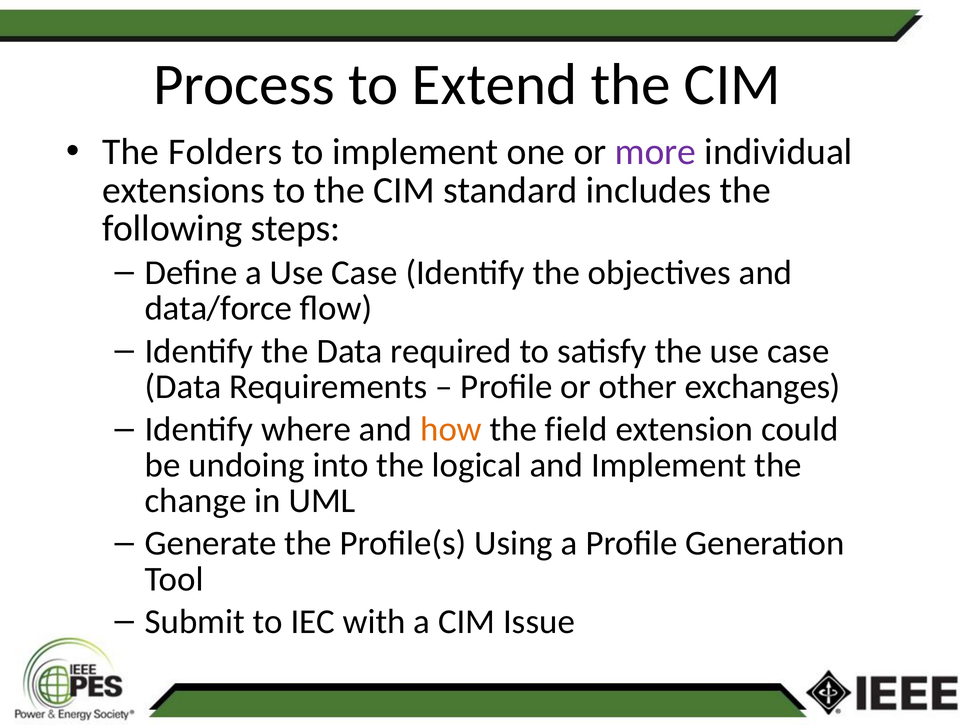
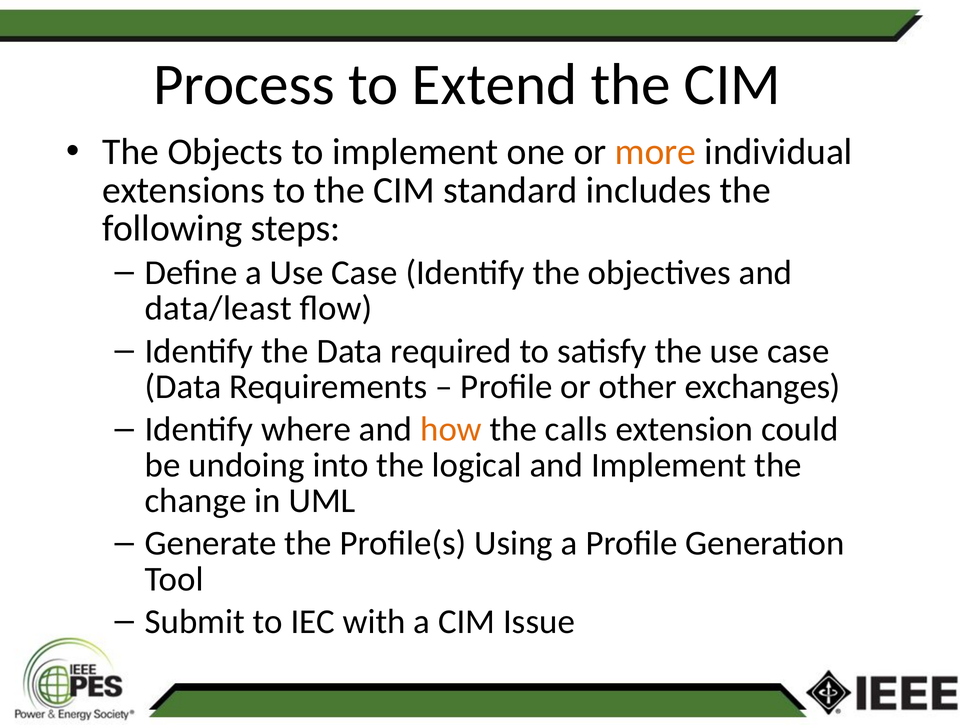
Folders: Folders -> Objects
more colour: purple -> orange
data/force: data/force -> data/least
field: field -> calls
